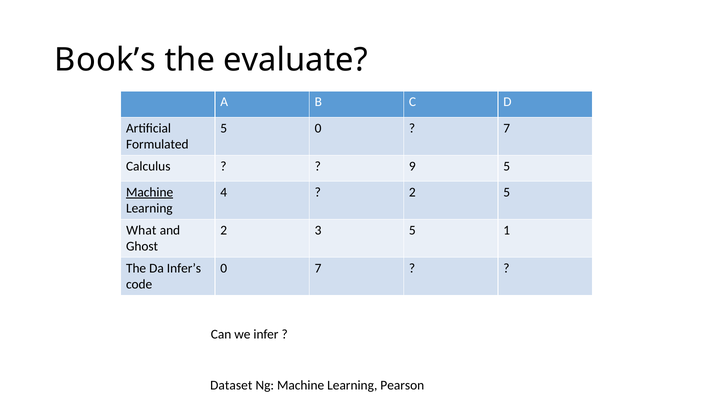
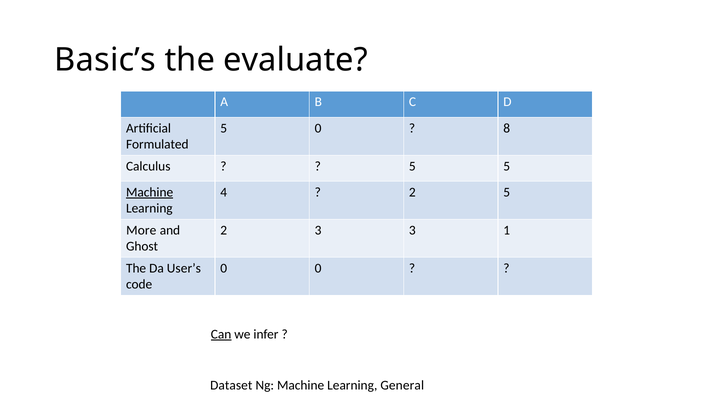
Book’s: Book’s -> Basic’s
7 at (507, 128): 7 -> 8
9 at (412, 166): 9 -> 5
What: What -> More
3 5: 5 -> 3
Infer’s: Infer’s -> User’s
0 7: 7 -> 0
Can underline: none -> present
Pearson: Pearson -> General
